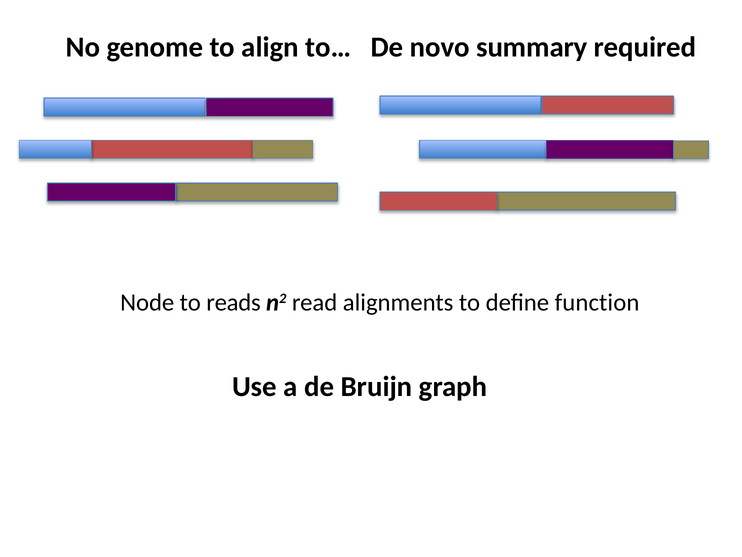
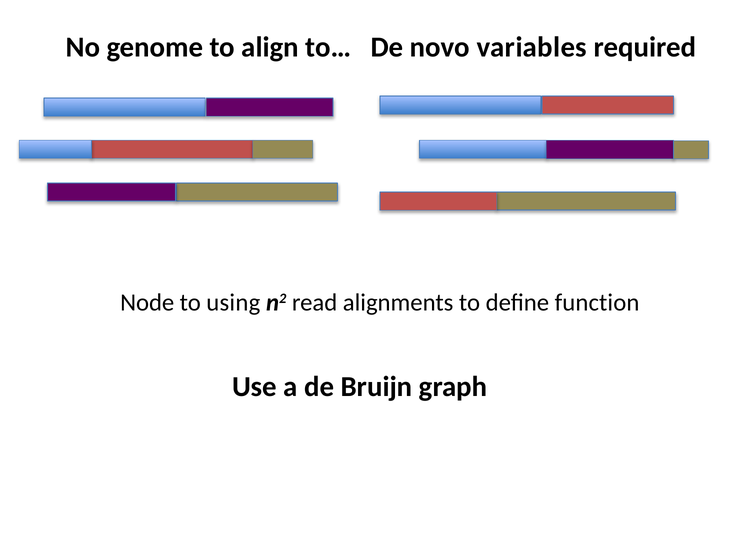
summary: summary -> variables
reads: reads -> using
